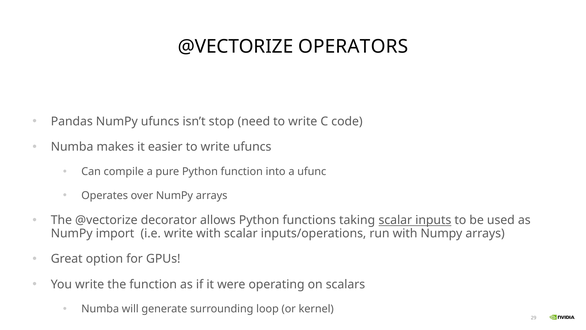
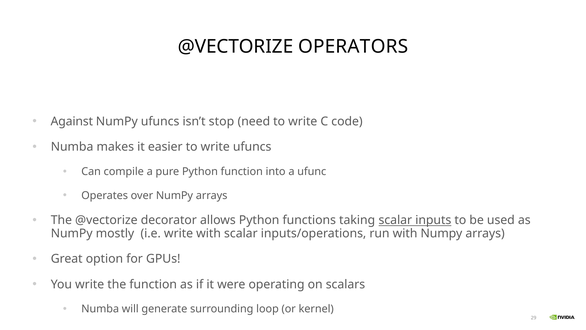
Pandas: Pandas -> Against
import: import -> mostly
